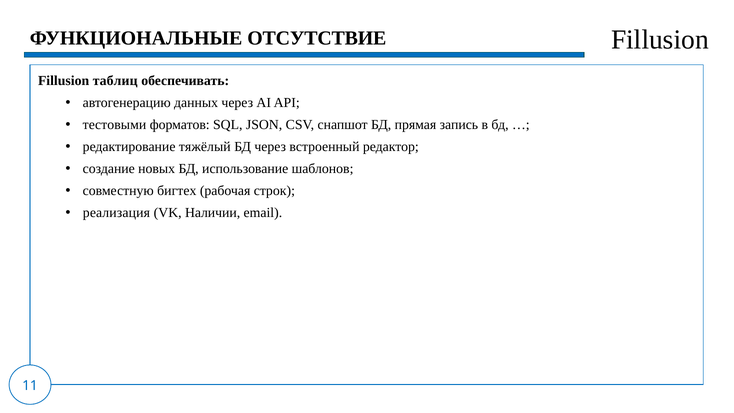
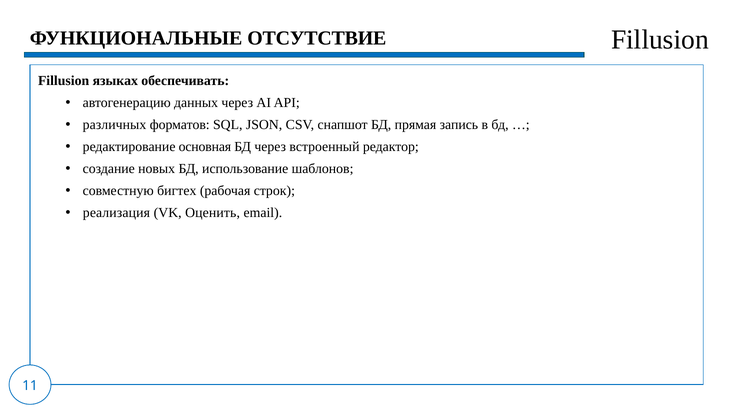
таблиц: таблиц -> языках
тестовыми: тестовыми -> различных
тяжёлый: тяжёлый -> основная
Наличии: Наличии -> Оценить
